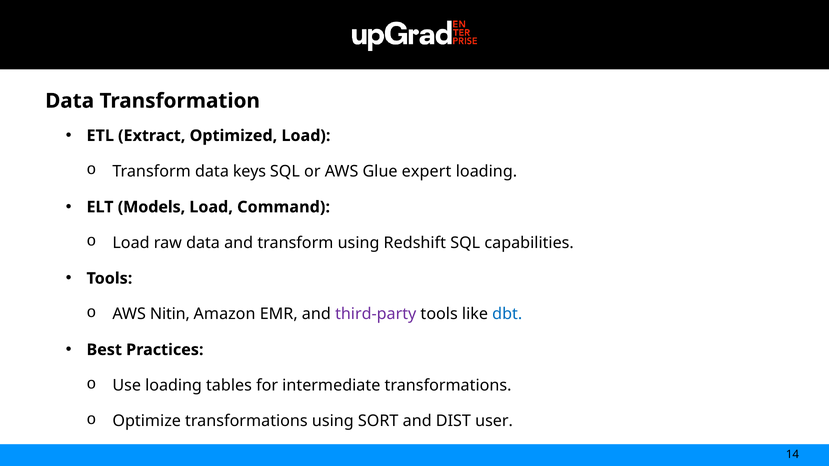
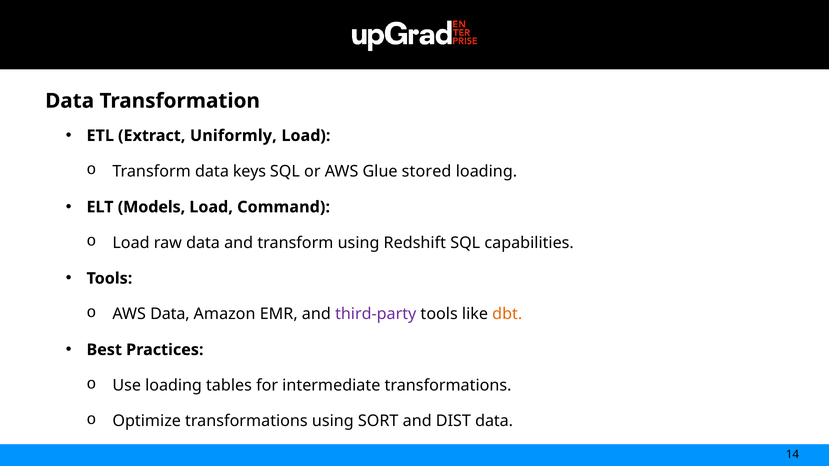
Optimized: Optimized -> Uniformly
expert: expert -> stored
AWS Nitin: Nitin -> Data
dbt colour: blue -> orange
DIST user: user -> data
